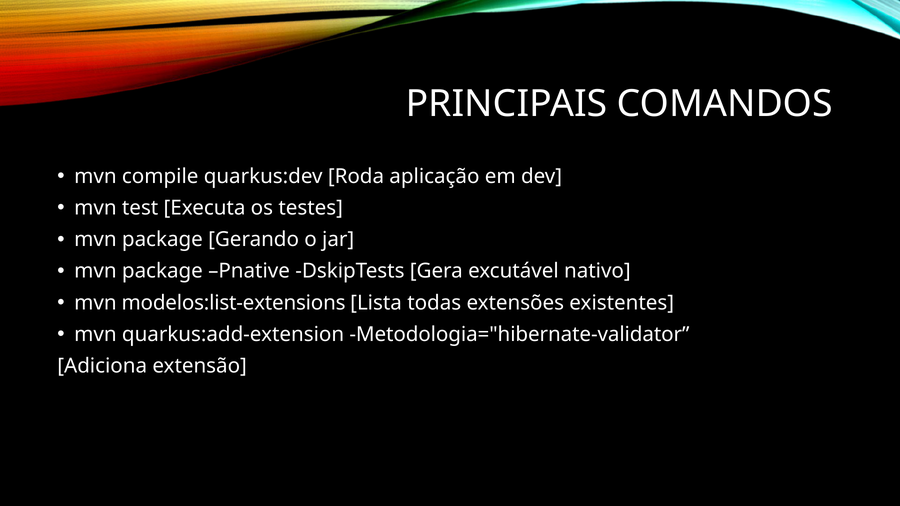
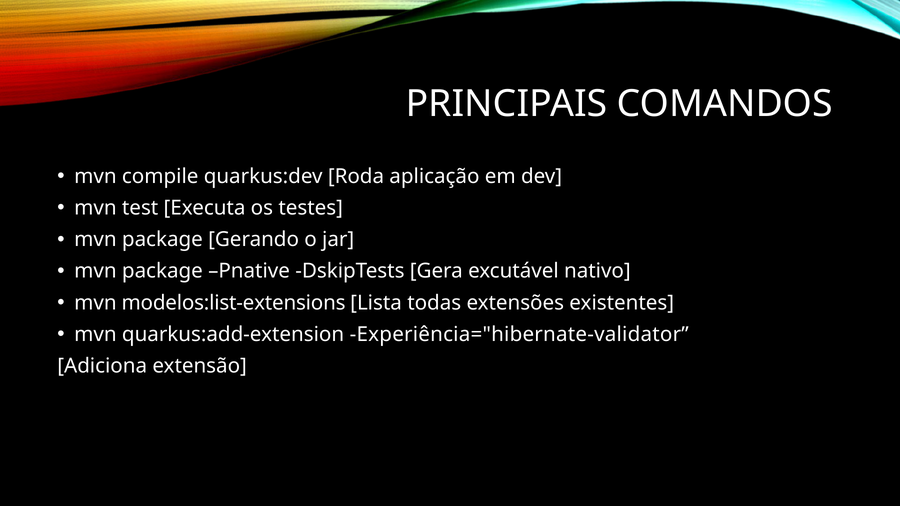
Metodologia="hibernate-validator: Metodologia="hibernate-validator -> Experiência="hibernate-validator
